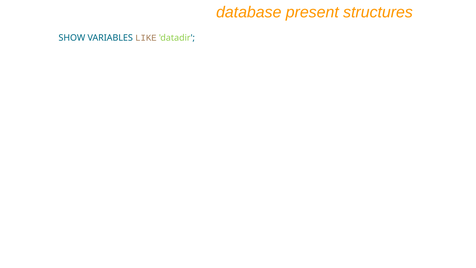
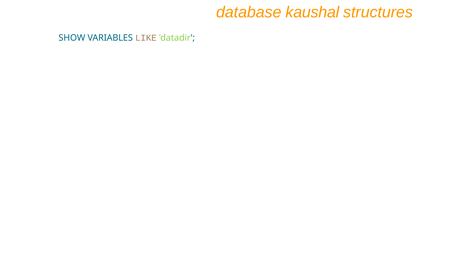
present: present -> kaushal
